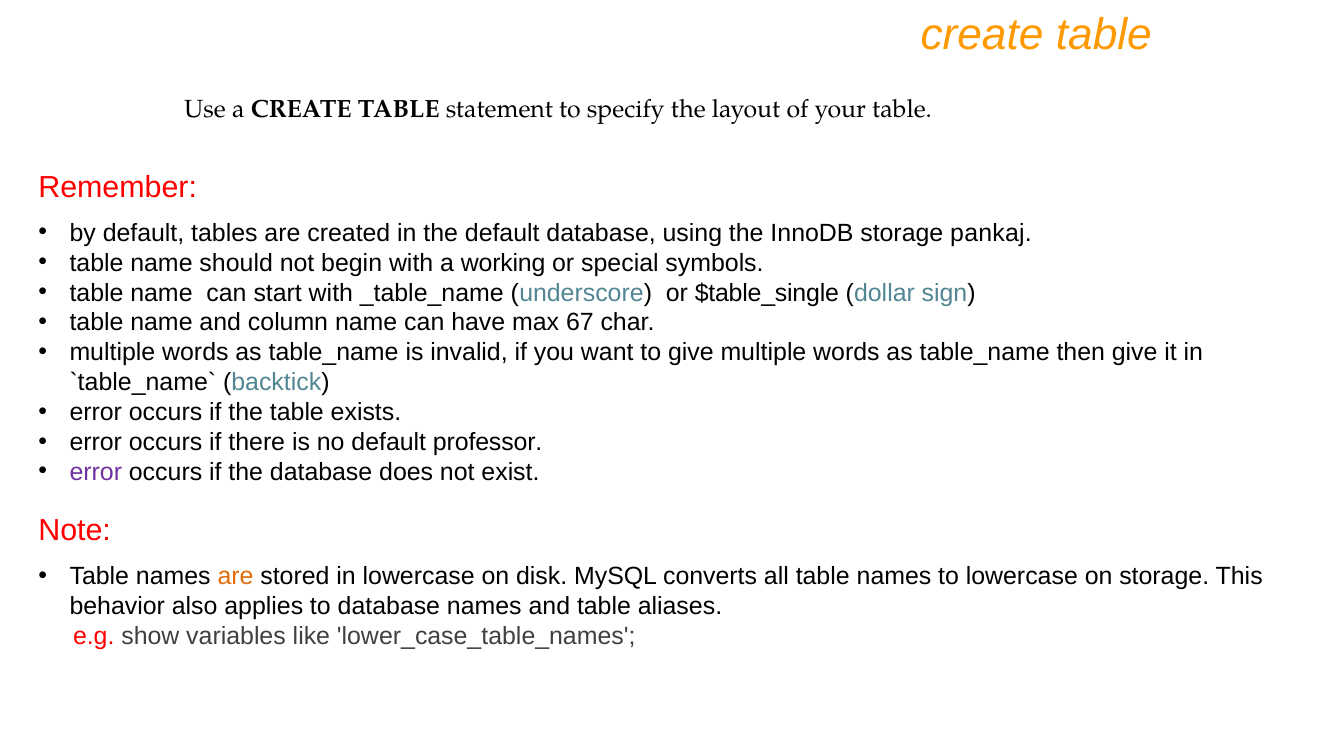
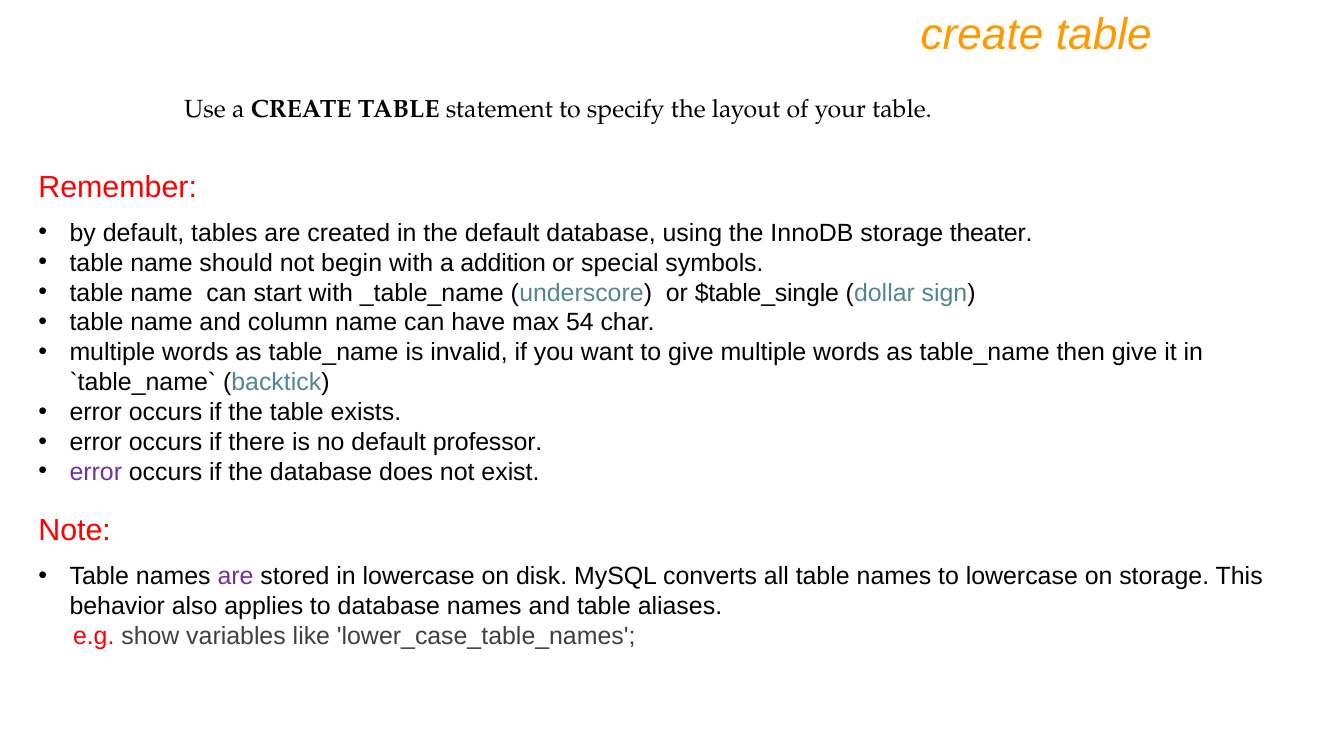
pankaj: pankaj -> theater
working: working -> addition
67: 67 -> 54
are at (236, 576) colour: orange -> purple
